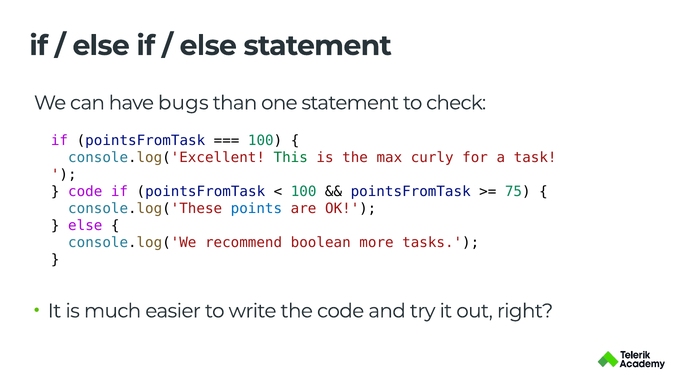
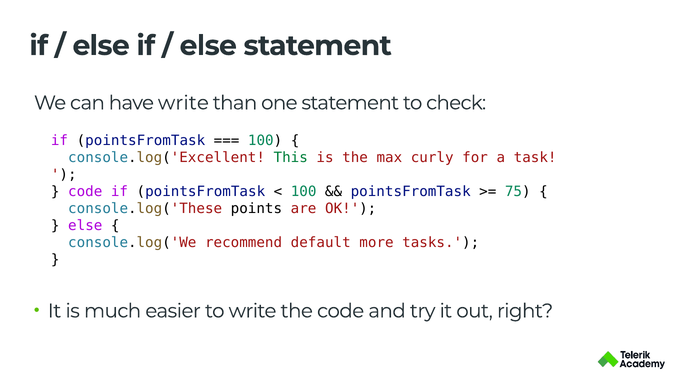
have bugs: bugs -> write
points colour: blue -> black
boolean: boolean -> default
